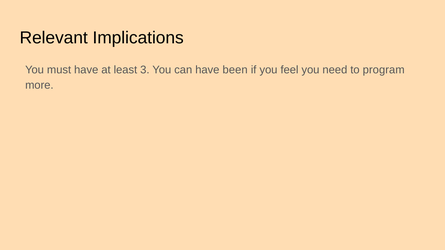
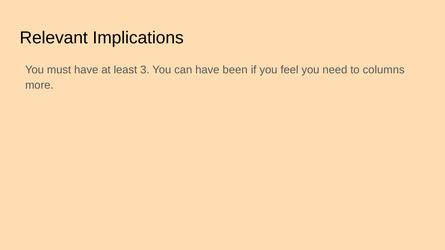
program: program -> columns
